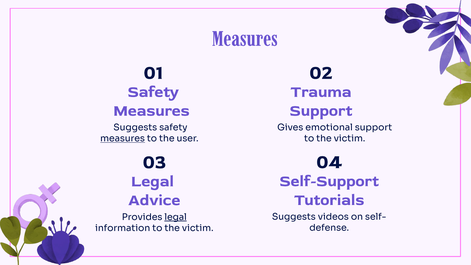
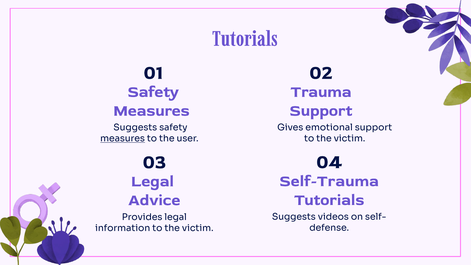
Measures at (245, 39): Measures -> Tutorials
Self-Support: Self-Support -> Self-Trauma
legal at (176, 217) underline: present -> none
